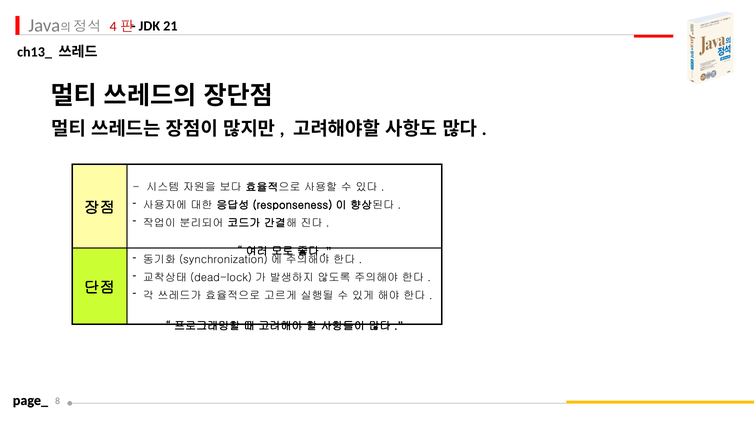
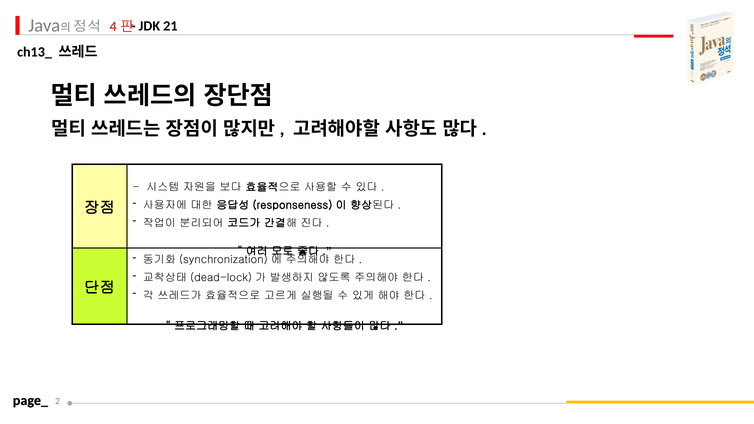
8: 8 -> 2
